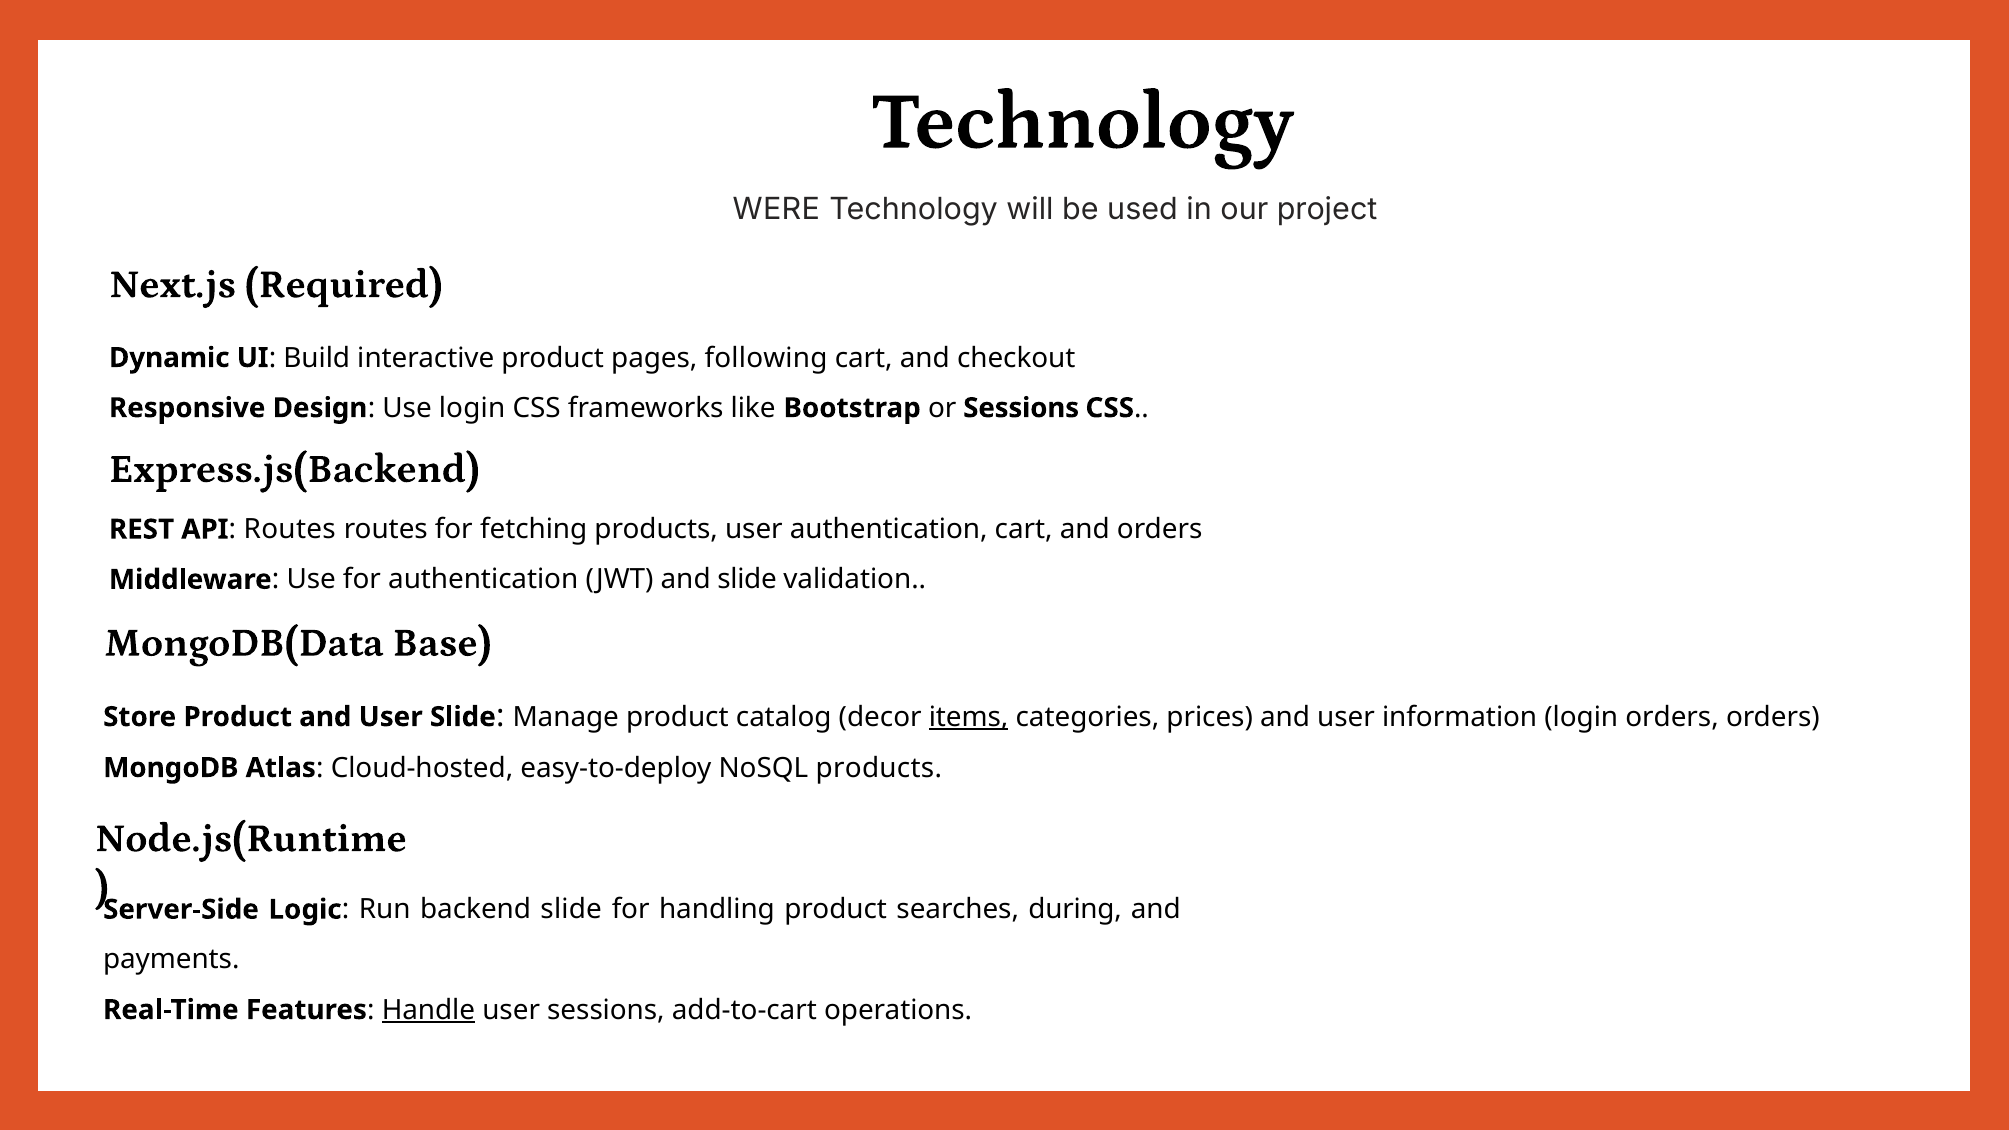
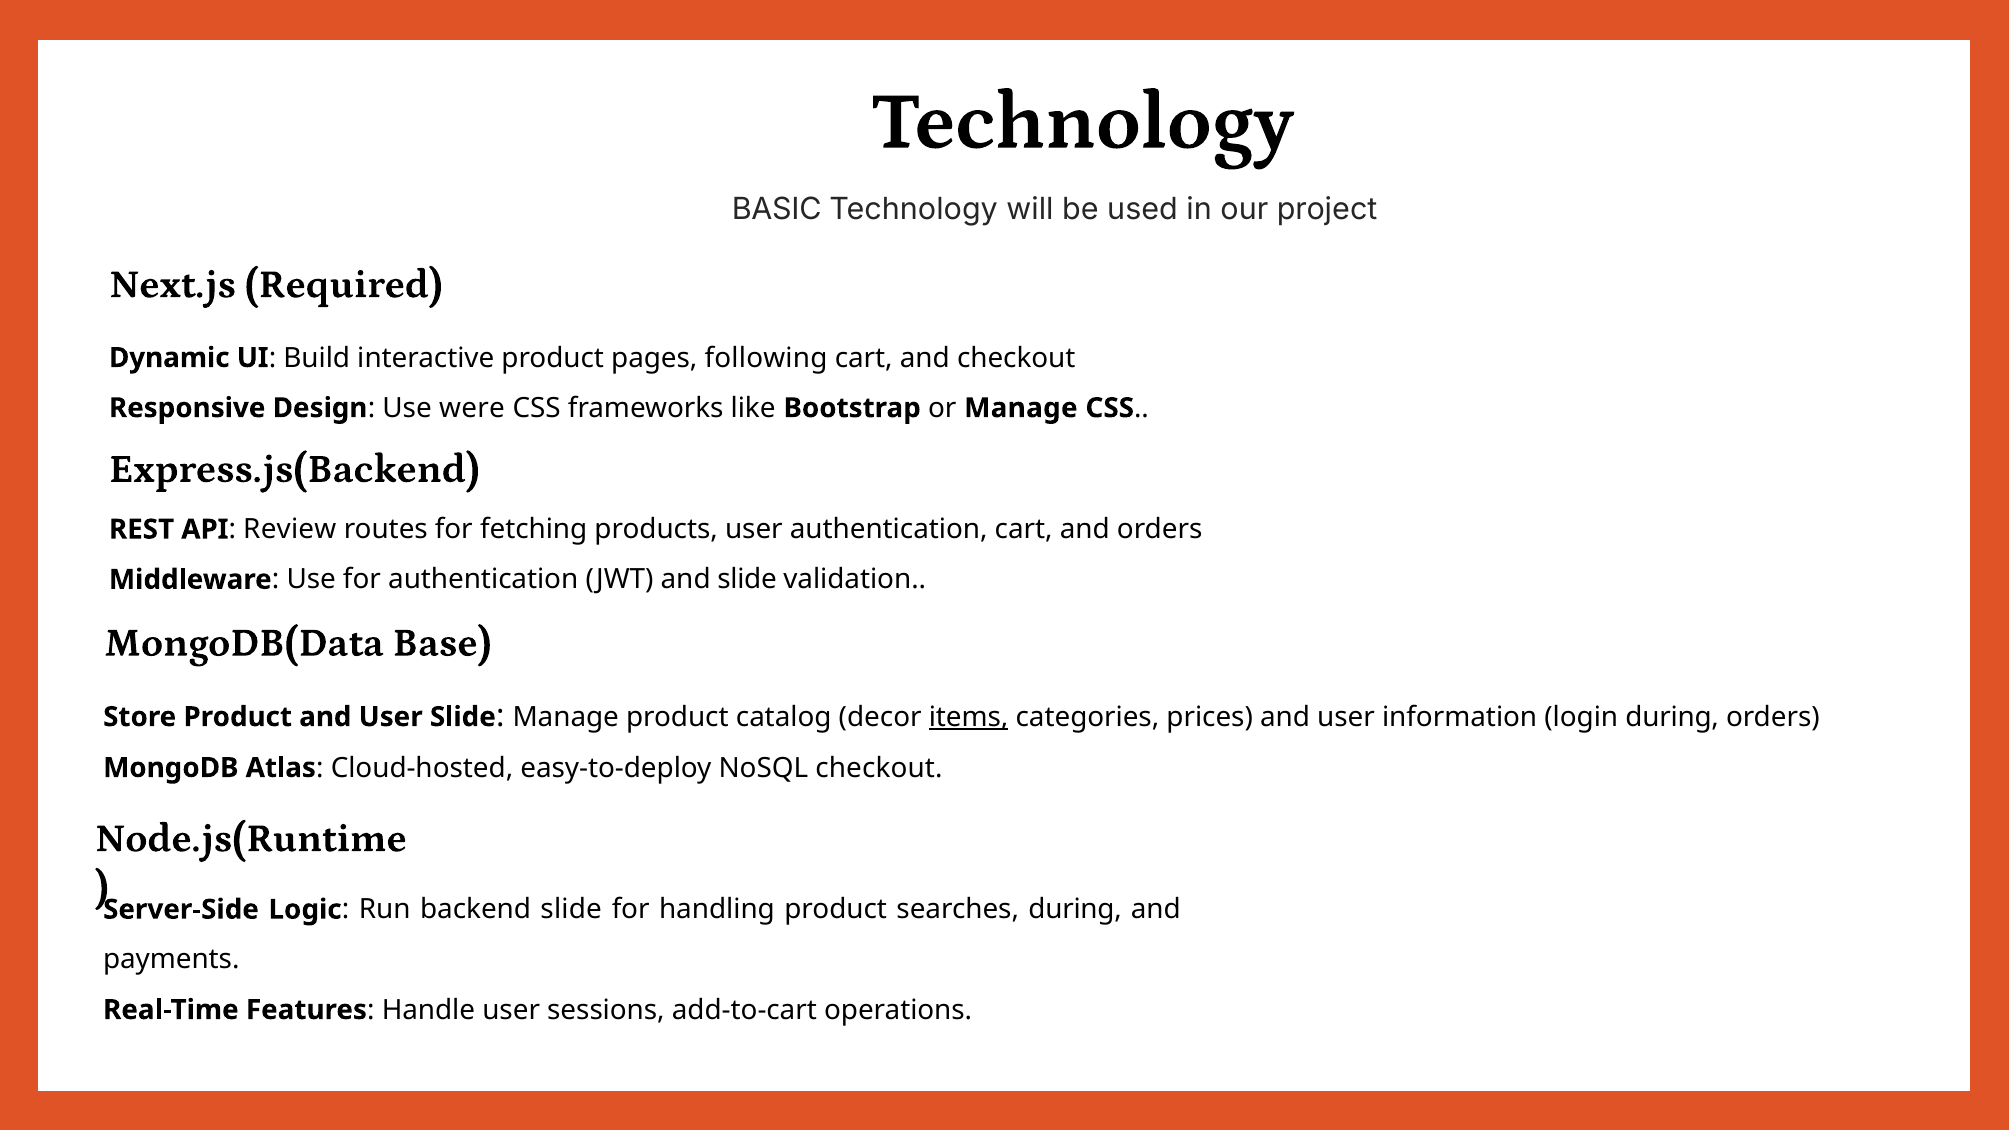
WERE: WERE -> BASIC
Use login: login -> were
or Sessions: Sessions -> Manage
API Routes: Routes -> Review
login orders: orders -> during
NoSQL products: products -> checkout
Handle underline: present -> none
